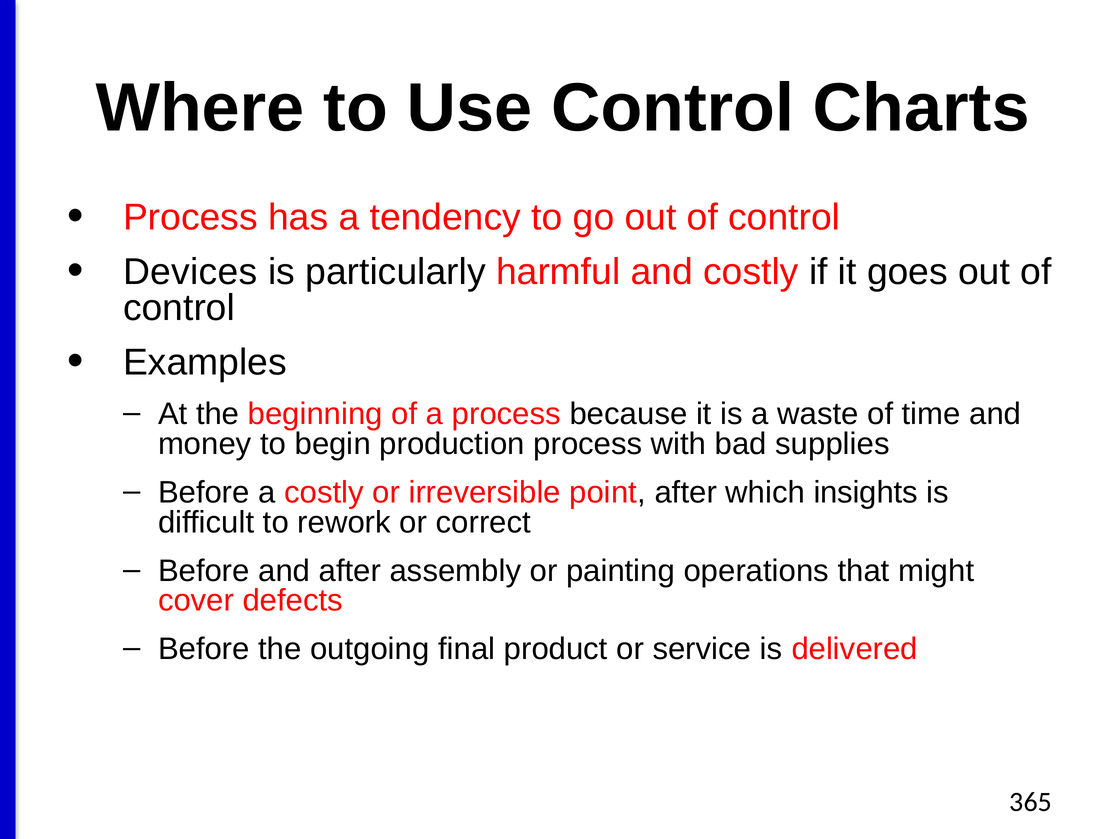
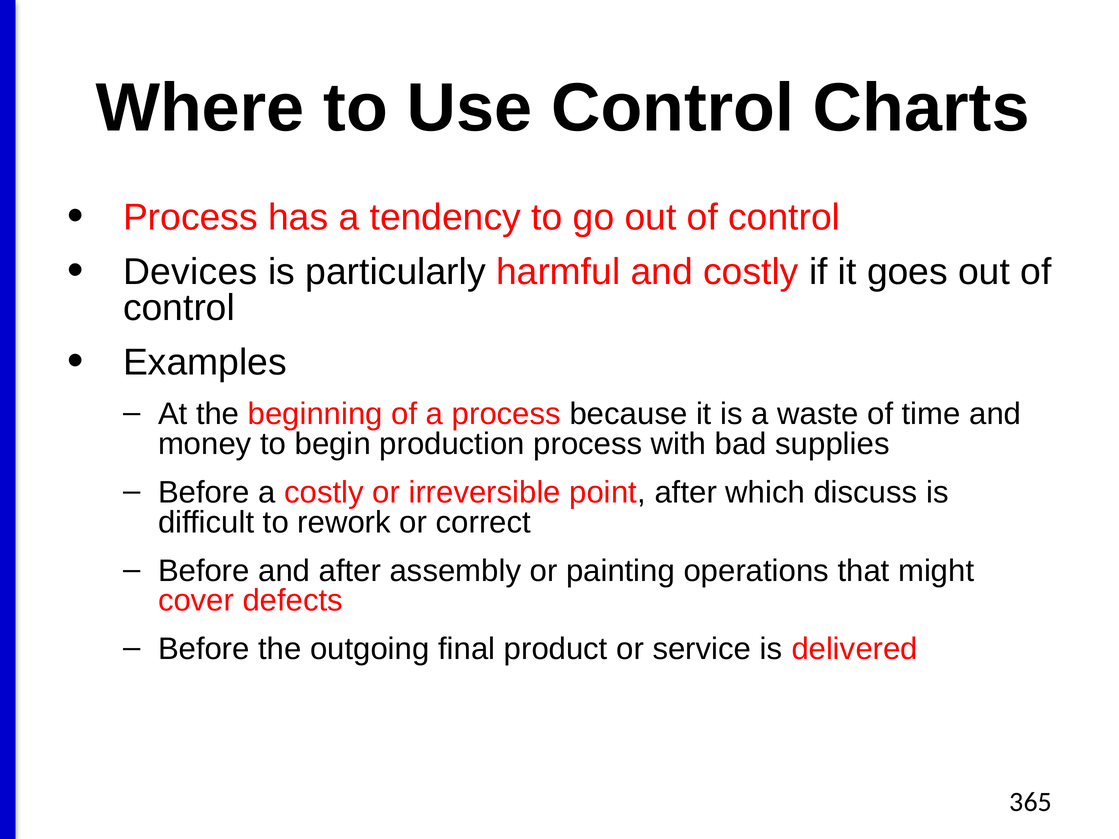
insights: insights -> discuss
